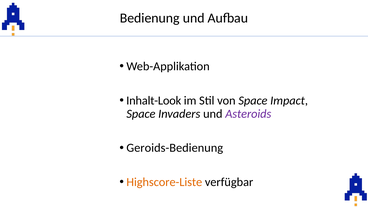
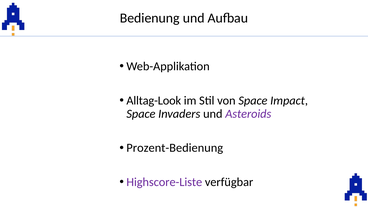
Inhalt-Look: Inhalt-Look -> Alltag-Look
Geroids-Bedienung: Geroids-Bedienung -> Prozent-Bedienung
Highscore-Liste colour: orange -> purple
